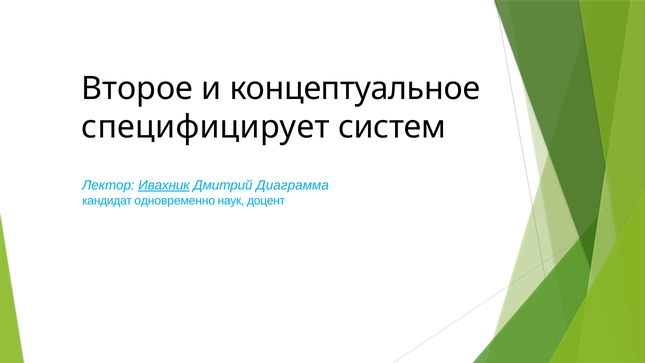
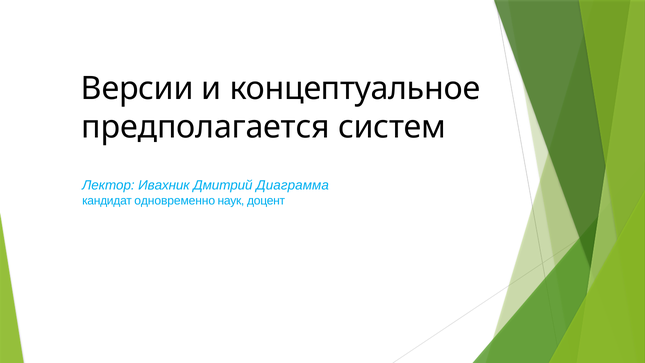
Второе: Второе -> Версии
специфицирует: специфицирует -> предполагается
Ивахник underline: present -> none
